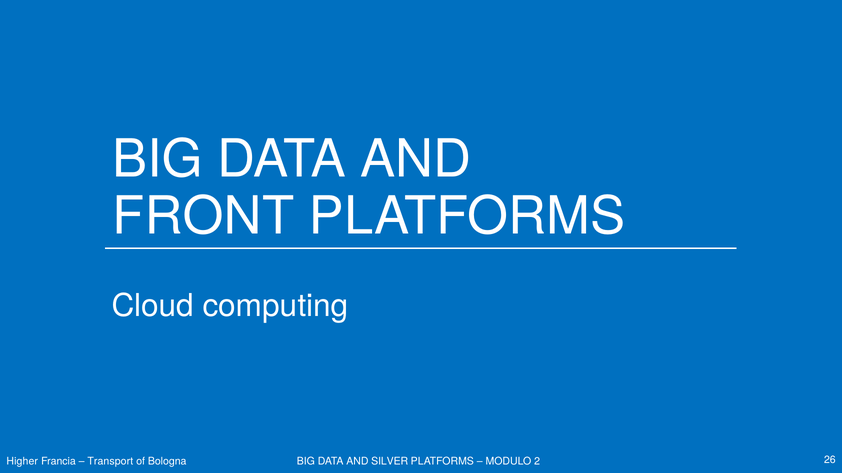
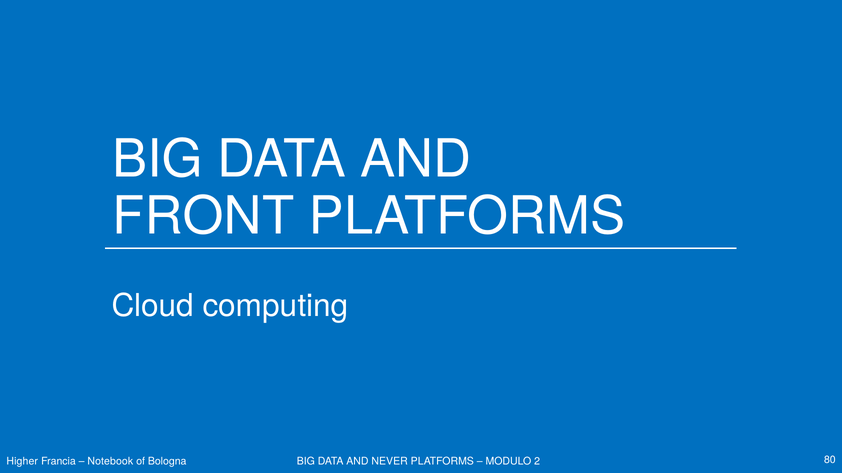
Transport: Transport -> Notebook
SILVER: SILVER -> NEVER
26: 26 -> 80
